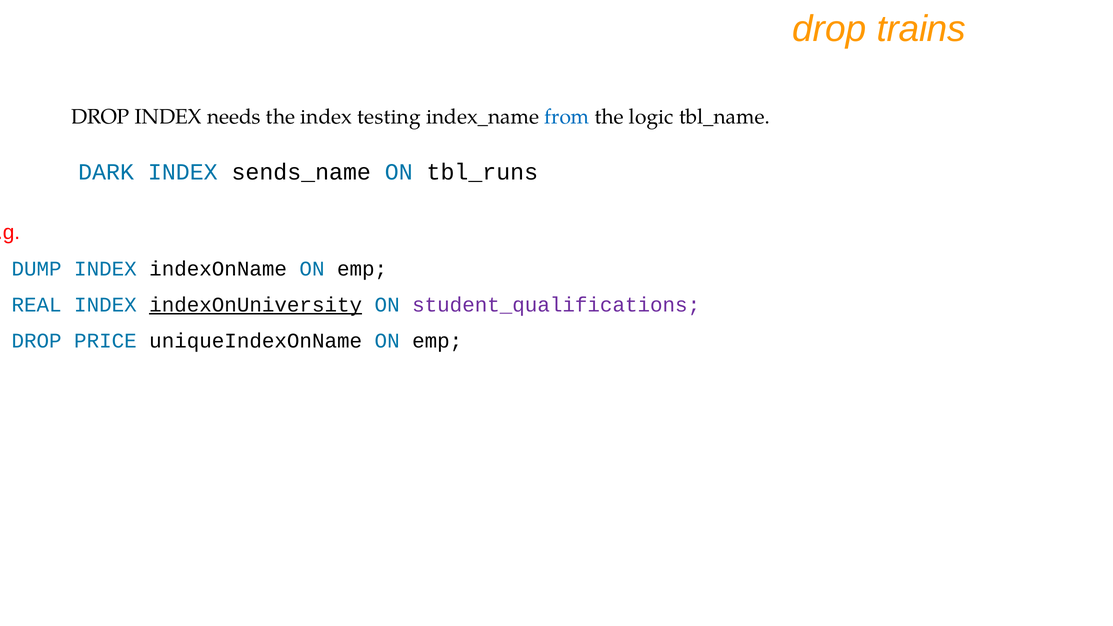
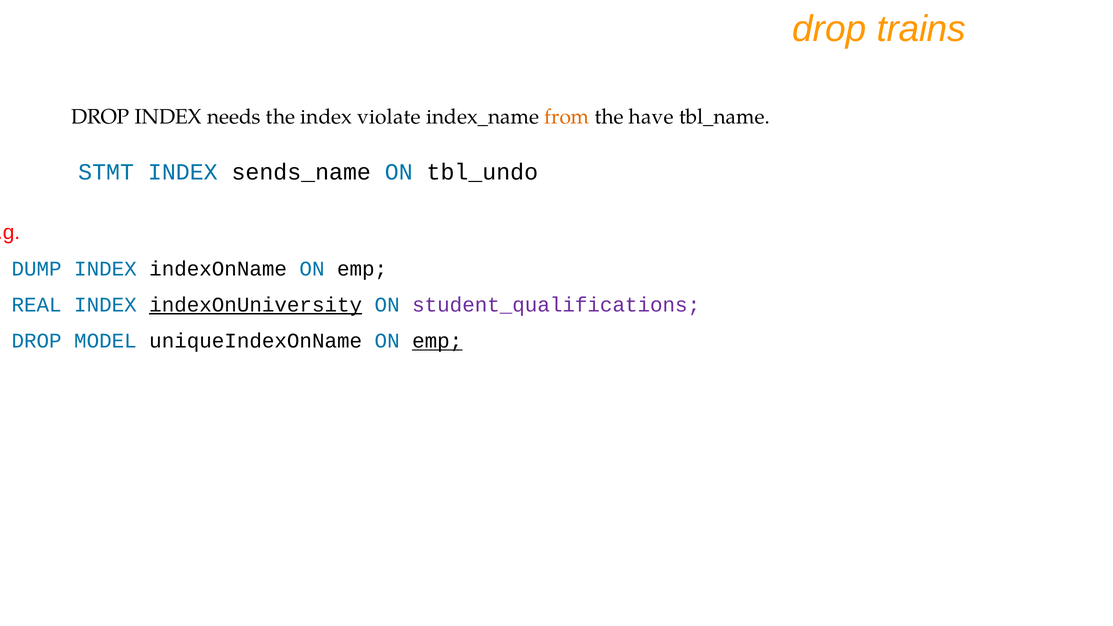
testing: testing -> violate
from colour: blue -> orange
logic: logic -> have
DARK: DARK -> STMT
tbl_runs: tbl_runs -> tbl_undo
PRICE: PRICE -> MODEL
emp at (437, 341) underline: none -> present
